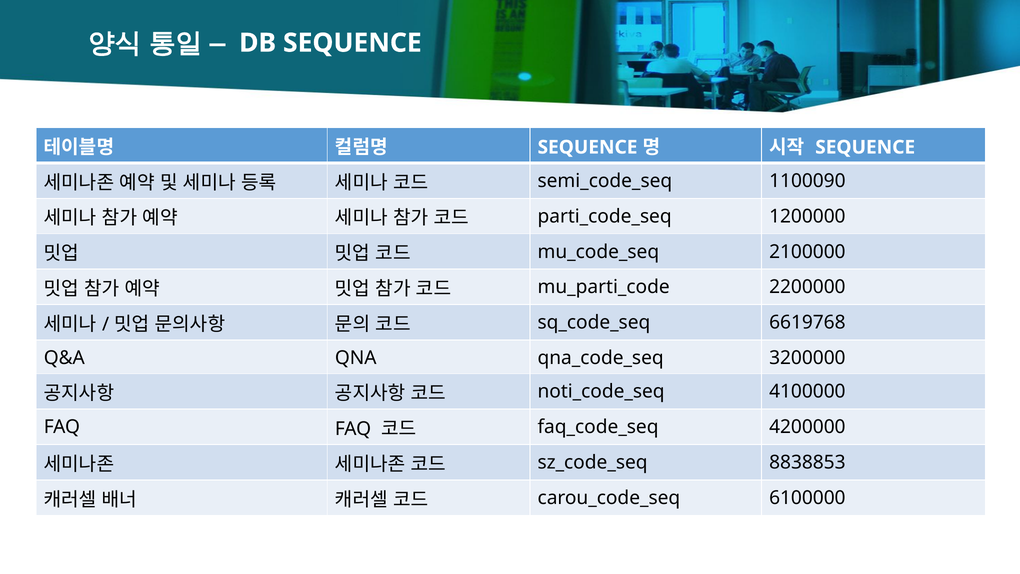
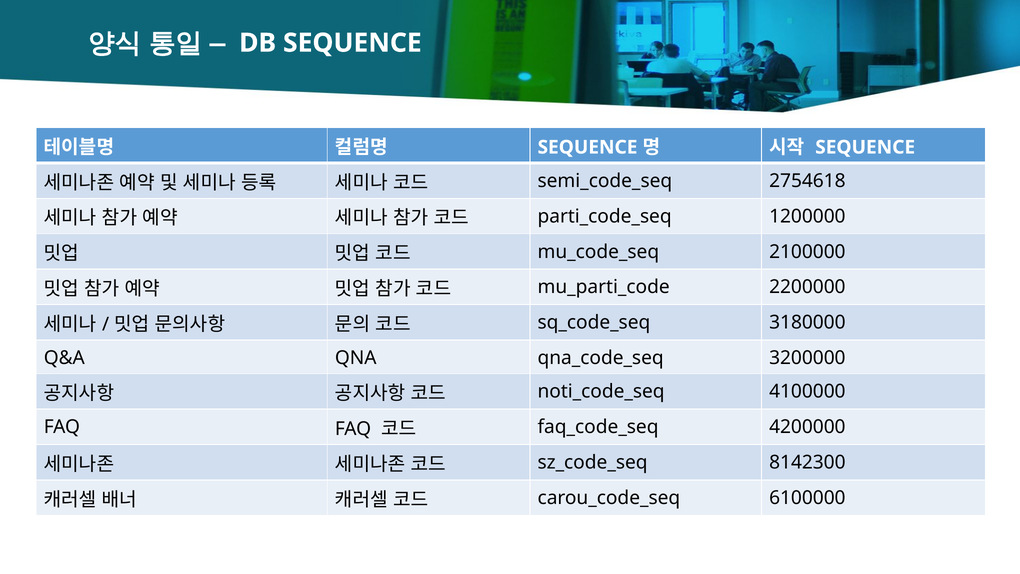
1100090: 1100090 -> 2754618
6619768: 6619768 -> 3180000
8838853: 8838853 -> 8142300
